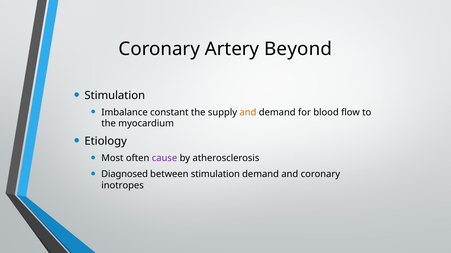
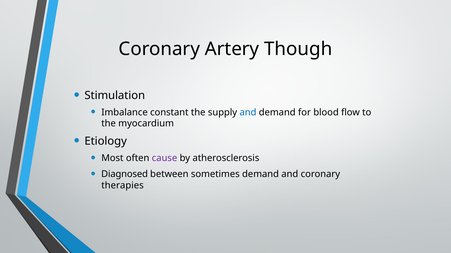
Beyond: Beyond -> Though
and at (248, 113) colour: orange -> blue
between stimulation: stimulation -> sometimes
inotropes: inotropes -> therapies
